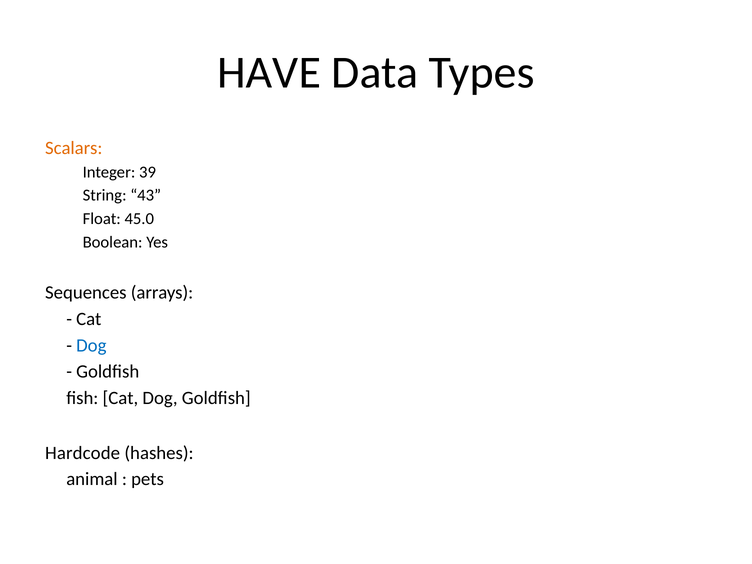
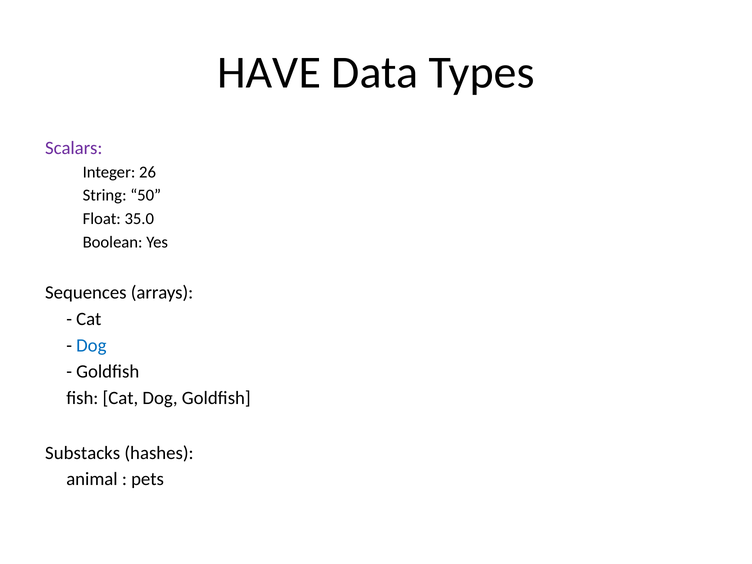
Scalars colour: orange -> purple
39: 39 -> 26
43: 43 -> 50
45.0: 45.0 -> 35.0
Hardcode: Hardcode -> Substacks
